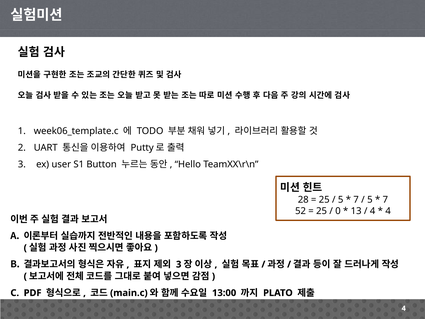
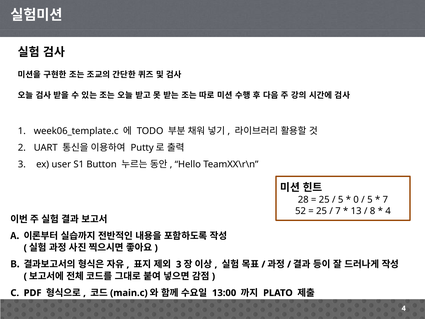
7 at (356, 199): 7 -> 0
0 at (338, 211): 0 -> 7
4 at (373, 211): 4 -> 8
